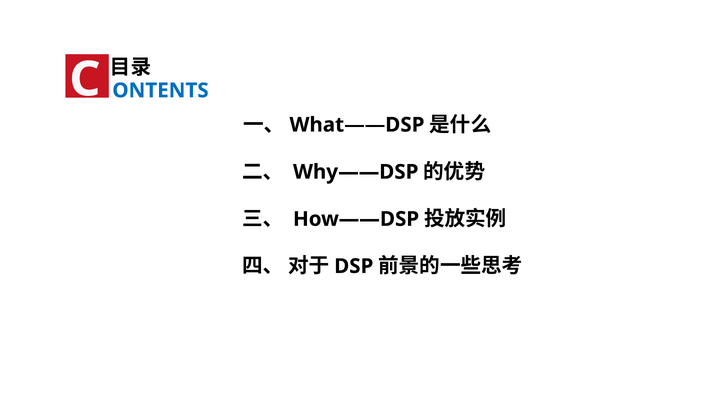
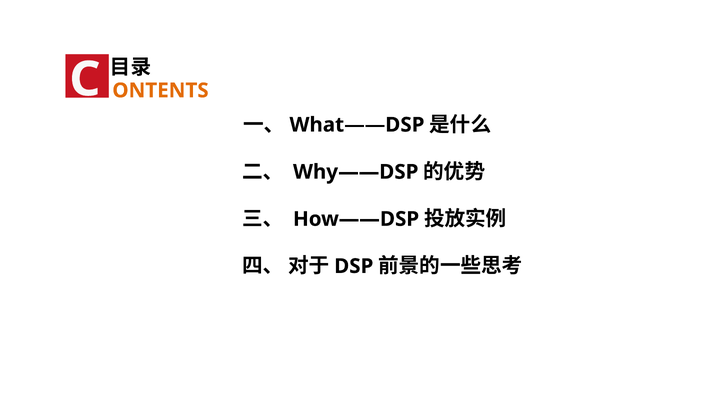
ONTENTS colour: blue -> orange
